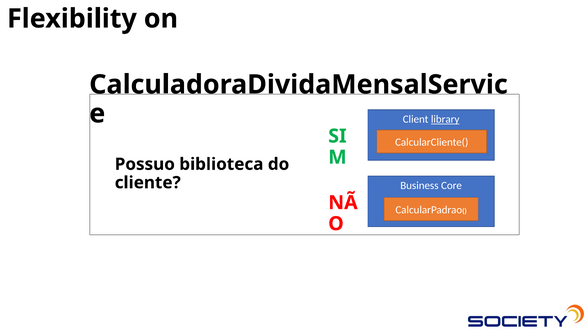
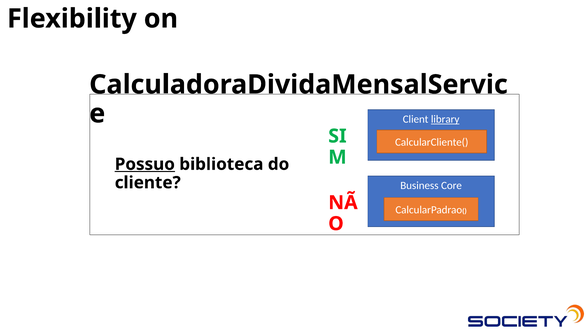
Possuo underline: none -> present
